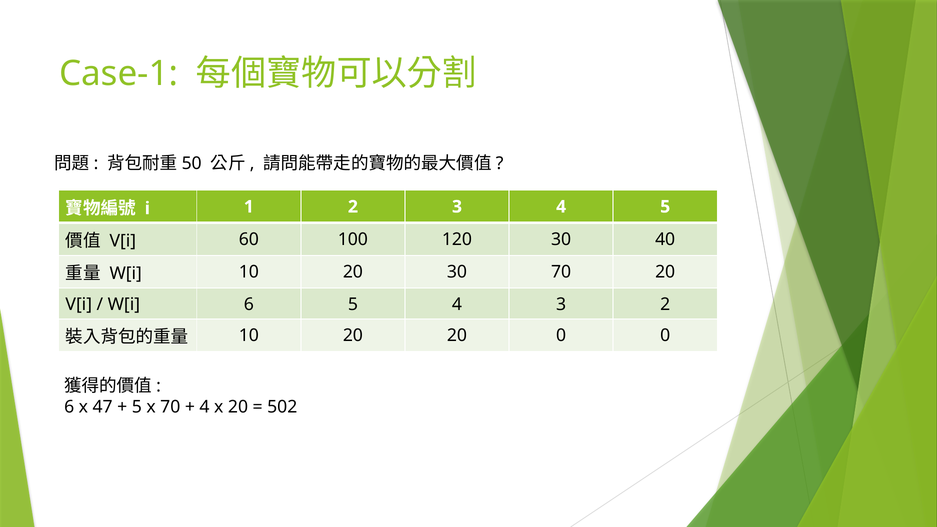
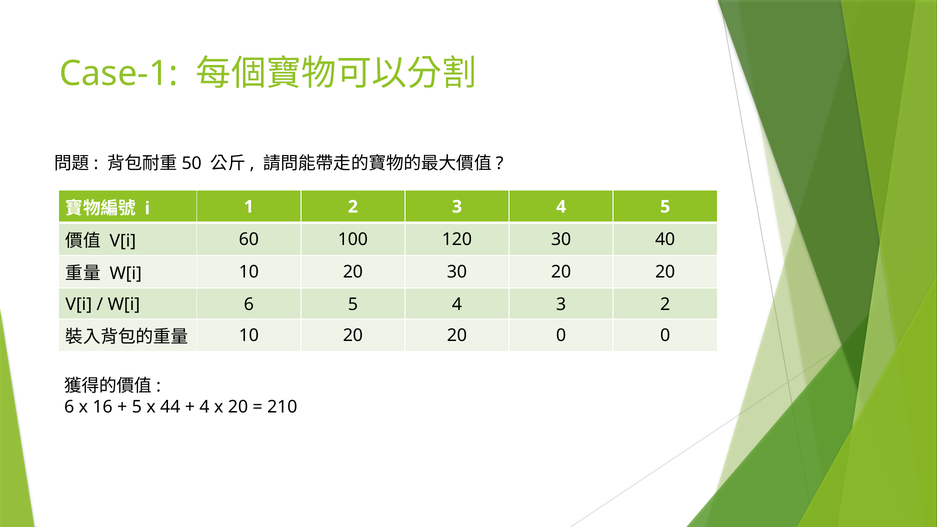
30 70: 70 -> 20
47: 47 -> 16
x 70: 70 -> 44
502: 502 -> 210
